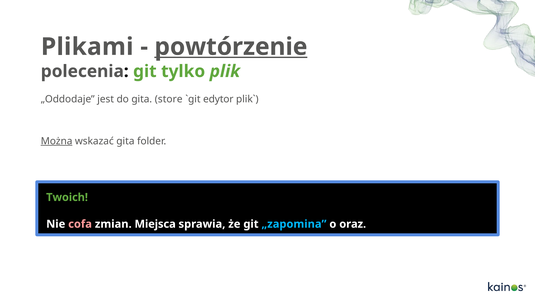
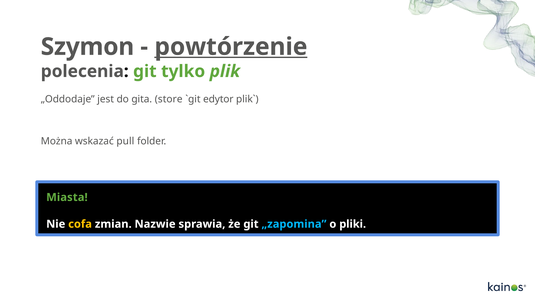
Plikami: Plikami -> Szymon
Można underline: present -> none
wskazać gita: gita -> pull
Twoich: Twoich -> Miasta
cofa colour: pink -> yellow
Miejsca: Miejsca -> Nazwie
oraz: oraz -> pliki
